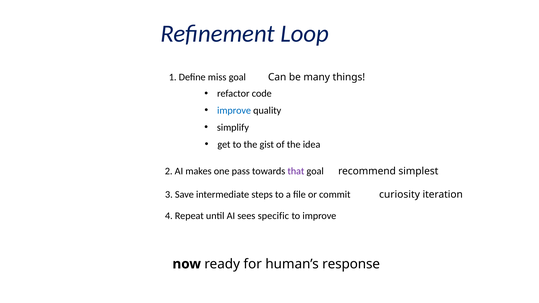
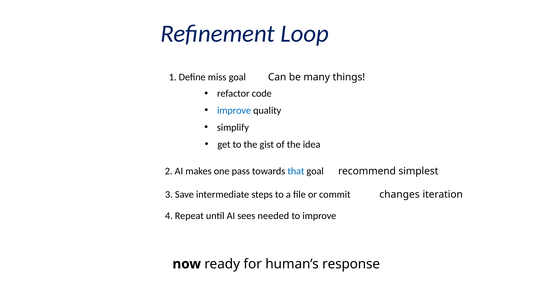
that colour: purple -> blue
curiosity: curiosity -> changes
specific: specific -> needed
